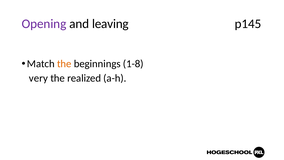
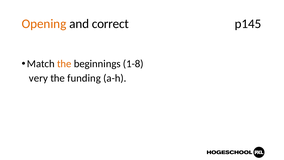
Opening colour: purple -> orange
leaving: leaving -> correct
realized: realized -> funding
